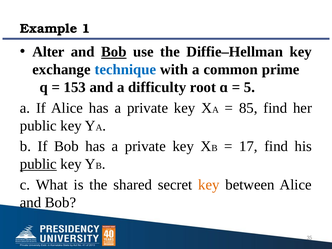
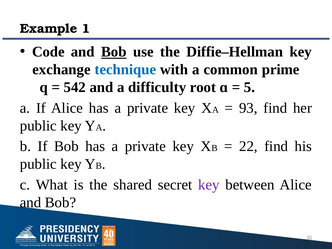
Alter: Alter -> Code
153: 153 -> 542
85: 85 -> 93
17: 17 -> 22
public at (38, 164) underline: present -> none
key at (209, 185) colour: orange -> purple
